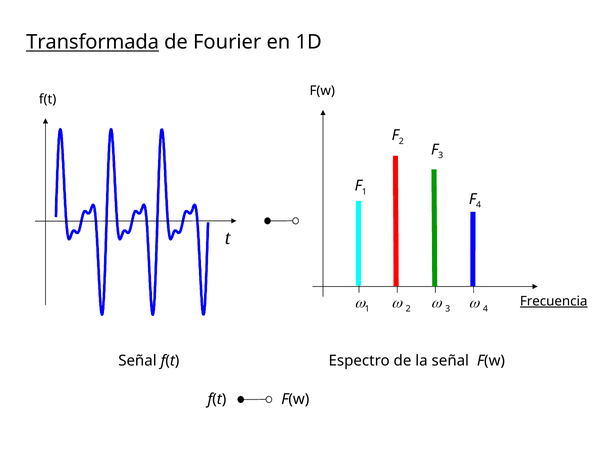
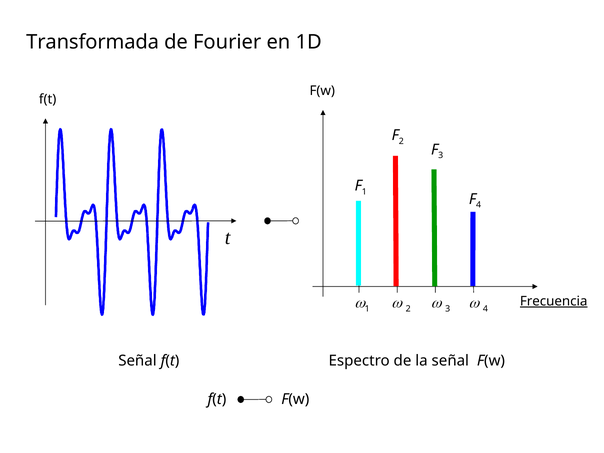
Transformada underline: present -> none
